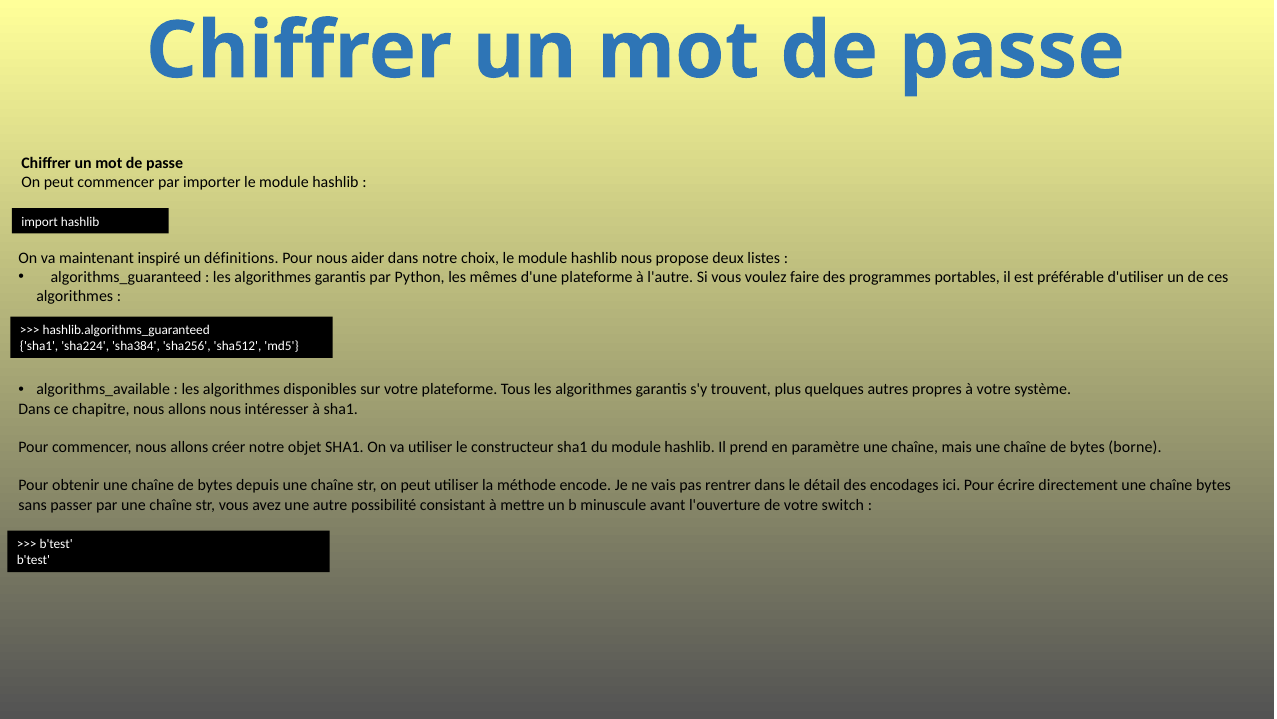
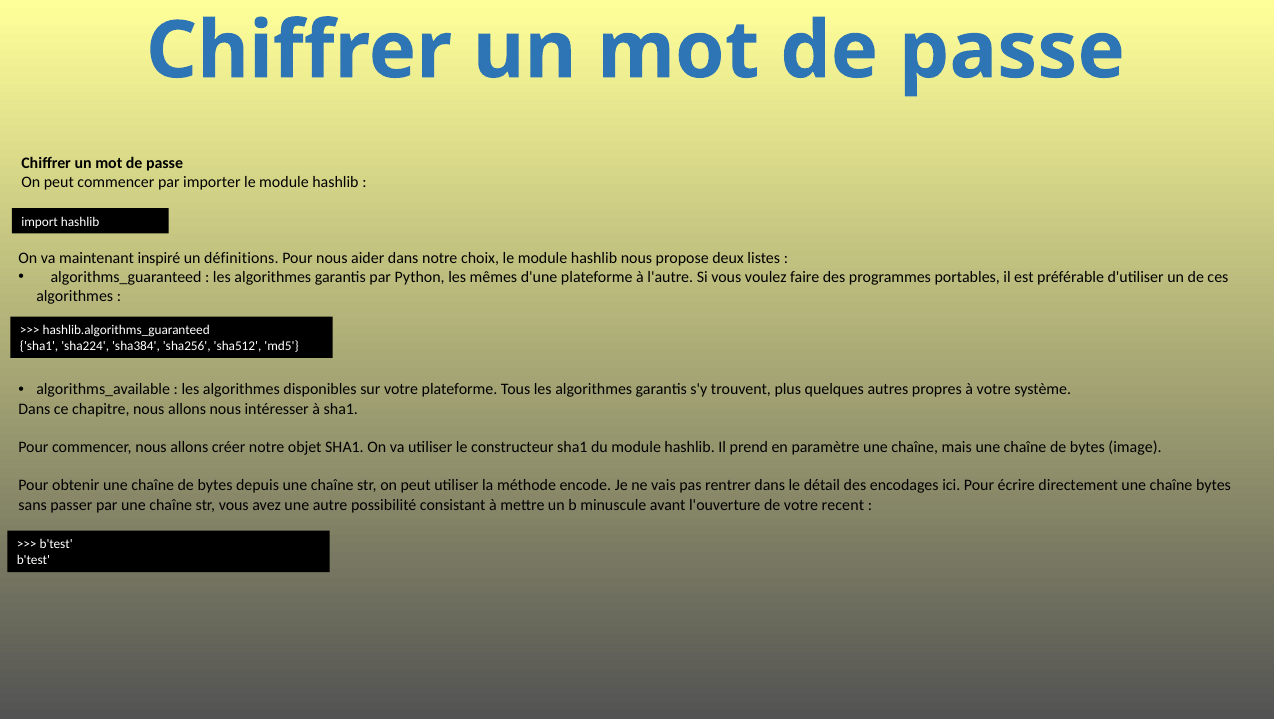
borne: borne -> image
switch: switch -> recent
